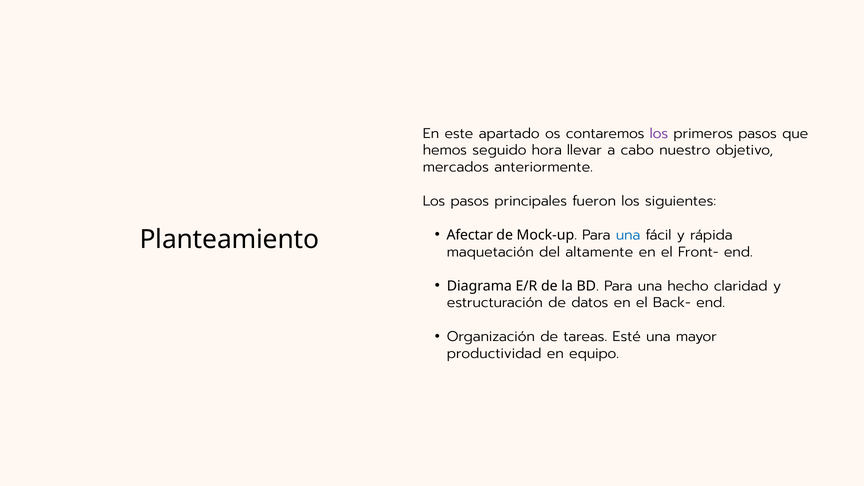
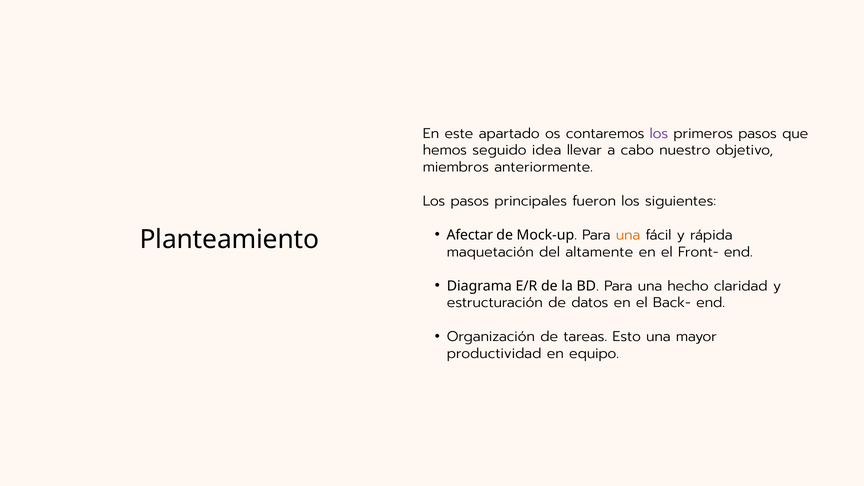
hora: hora -> idea
mercados: mercados -> miembros
una at (628, 235) colour: blue -> orange
Esté: Esté -> Esto
